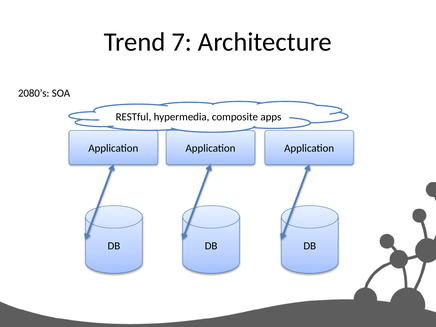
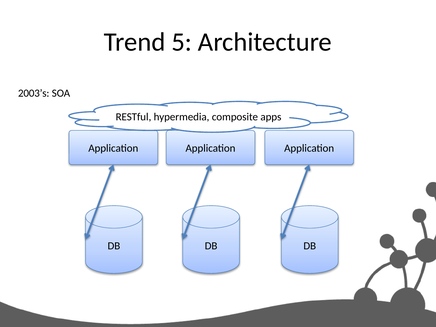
7: 7 -> 5
2080’s: 2080’s -> 2003’s
